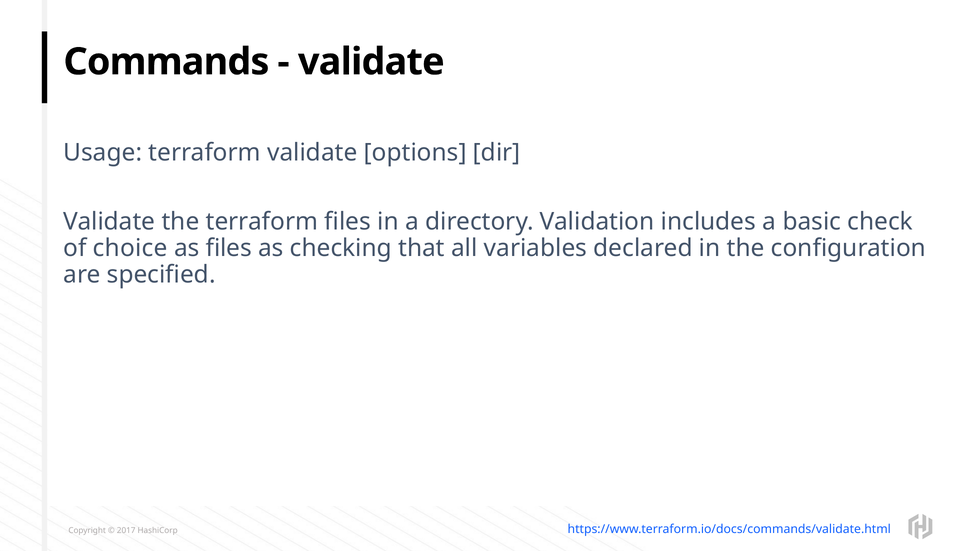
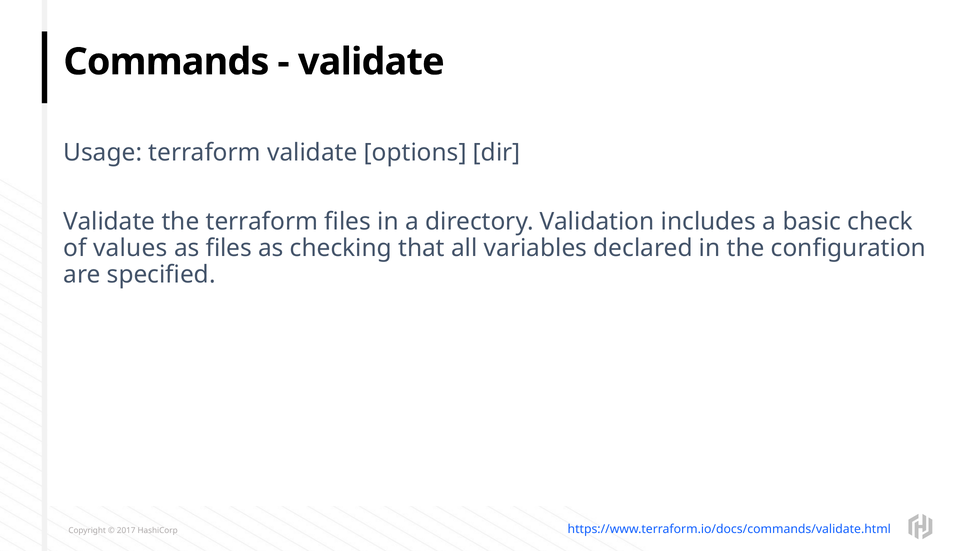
choice: choice -> values
